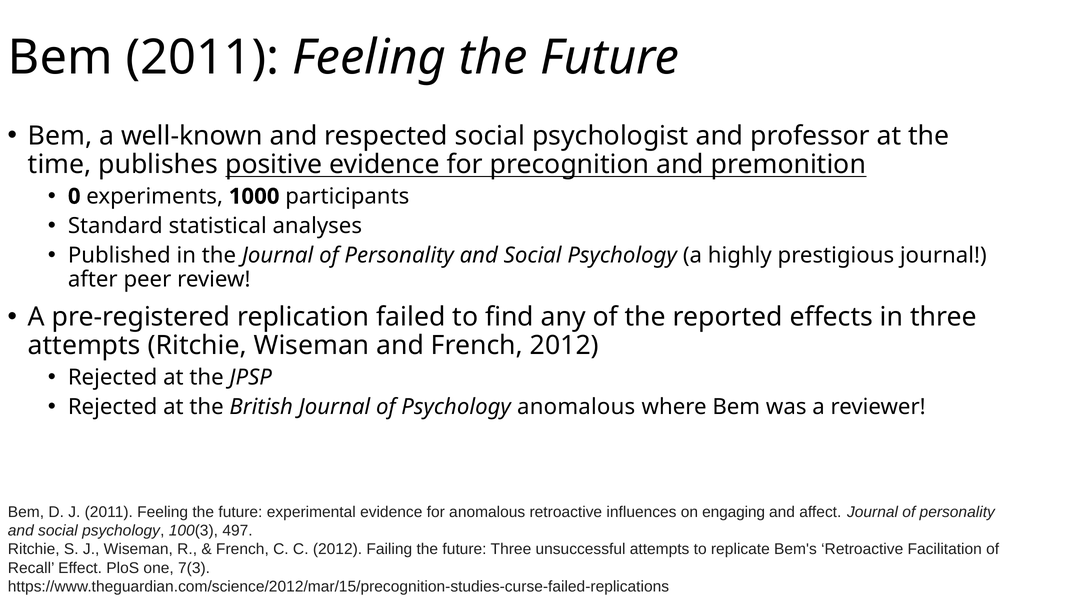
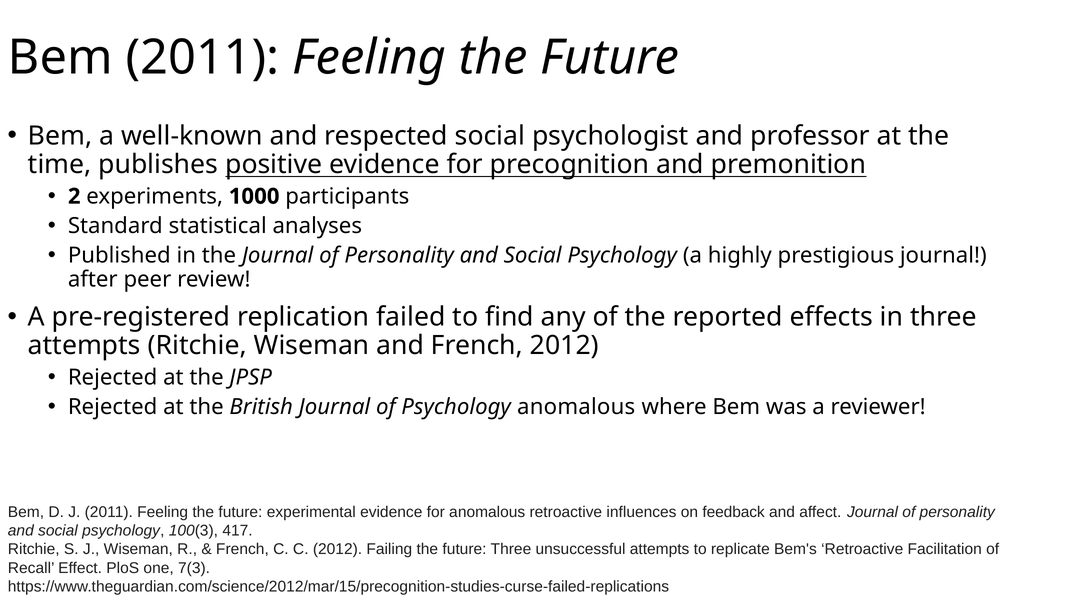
0: 0 -> 2
engaging: engaging -> feedback
497: 497 -> 417
